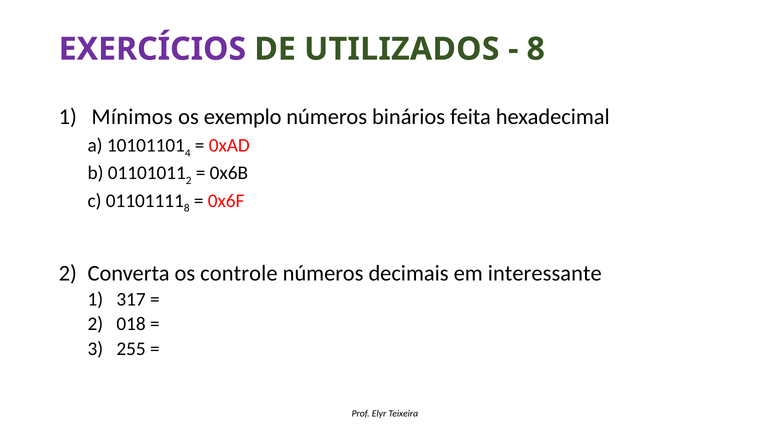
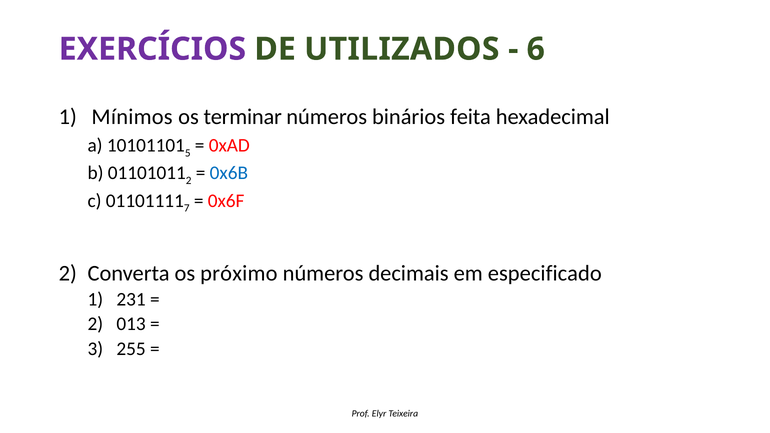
8 at (536, 49): 8 -> 6
exemplo: exemplo -> terminar
4: 4 -> 5
0x6B colour: black -> blue
8 at (187, 208): 8 -> 7
controle: controle -> próximo
interessante: interessante -> especificado
317: 317 -> 231
018: 018 -> 013
